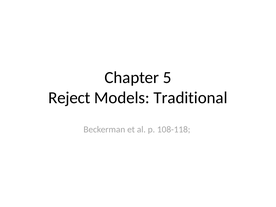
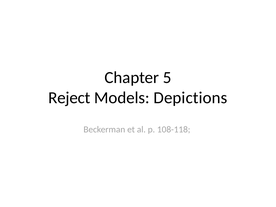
Traditional: Traditional -> Depictions
